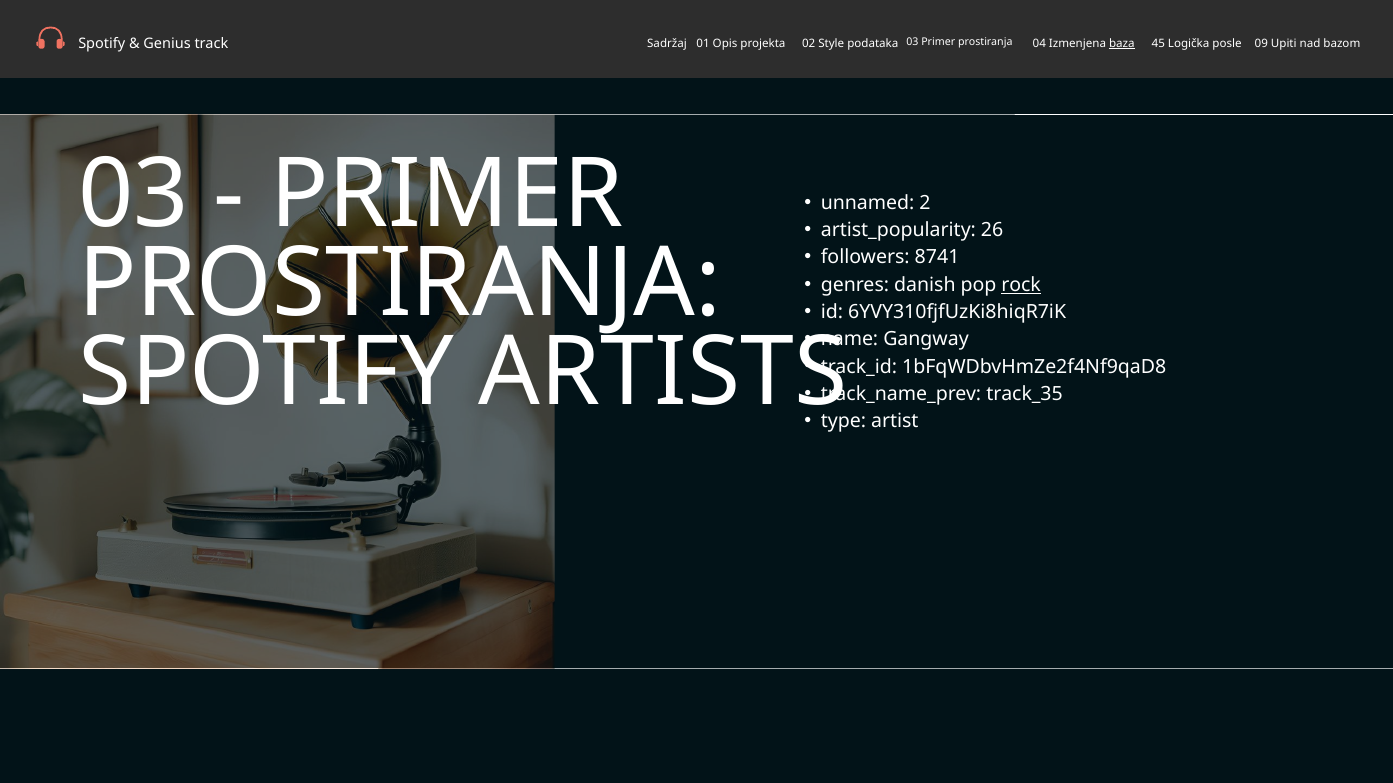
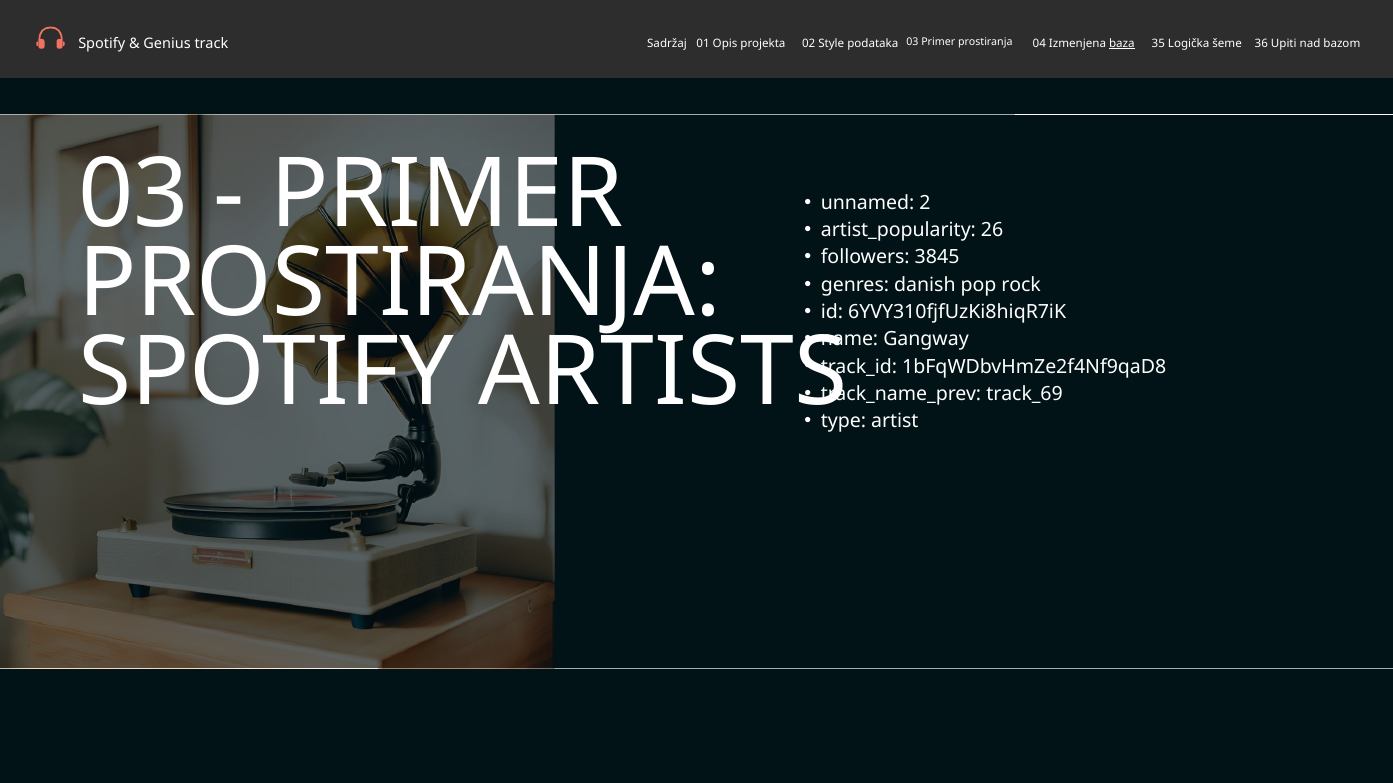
45: 45 -> 35
posle: posle -> šeme
09: 09 -> 36
8741: 8741 -> 3845
rock underline: present -> none
track_35: track_35 -> track_69
